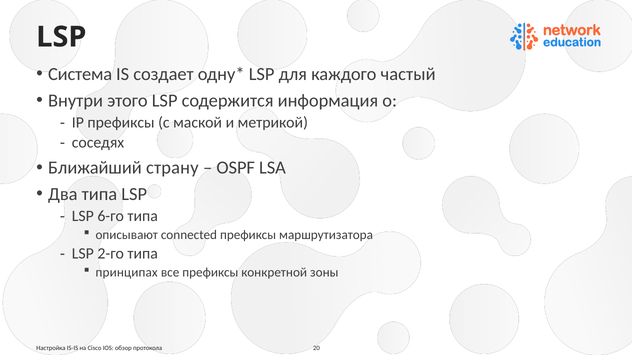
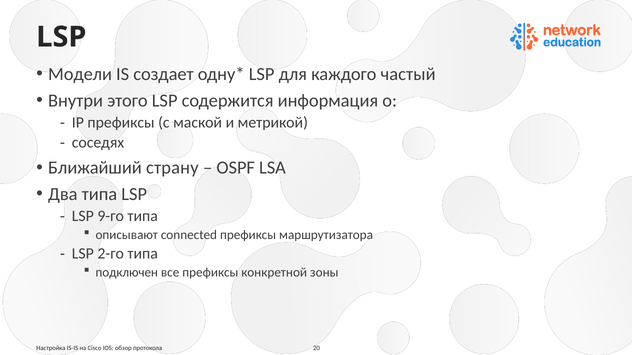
Система: Система -> Модели
6-го: 6-го -> 9-го
принципах: принципах -> подключен
